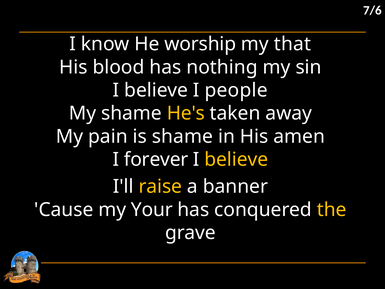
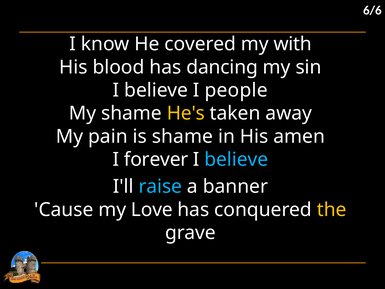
7/6: 7/6 -> 6/6
worship: worship -> covered
that: that -> with
nothing: nothing -> dancing
believe at (236, 159) colour: yellow -> light blue
raise colour: yellow -> light blue
Your: Your -> Love
